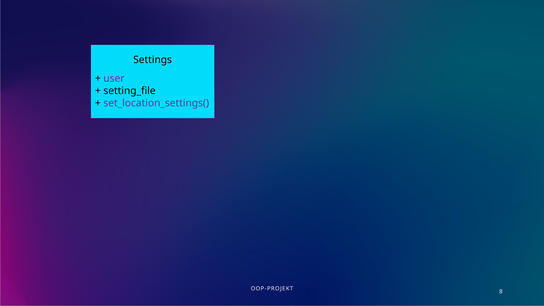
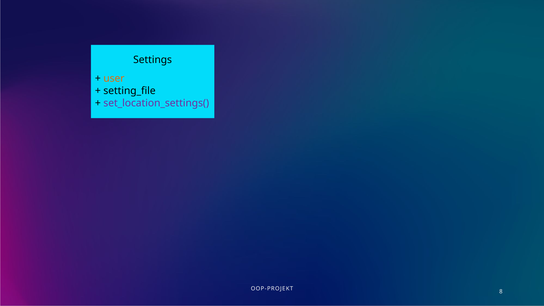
user colour: purple -> orange
